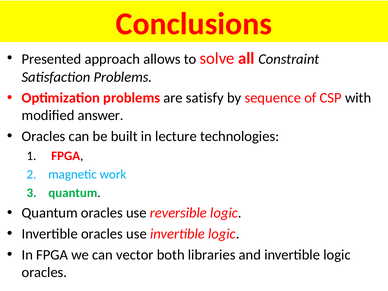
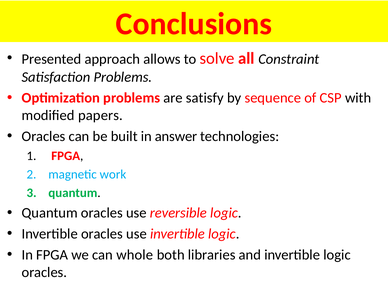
answer: answer -> papers
lecture: lecture -> answer
vector: vector -> whole
